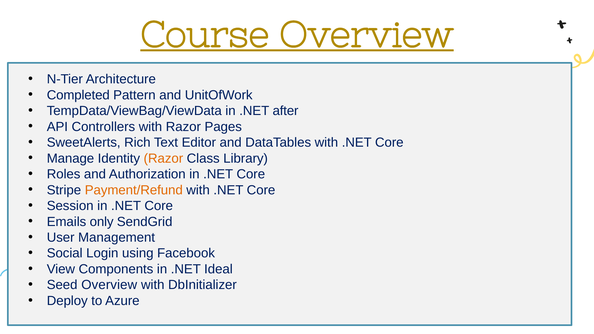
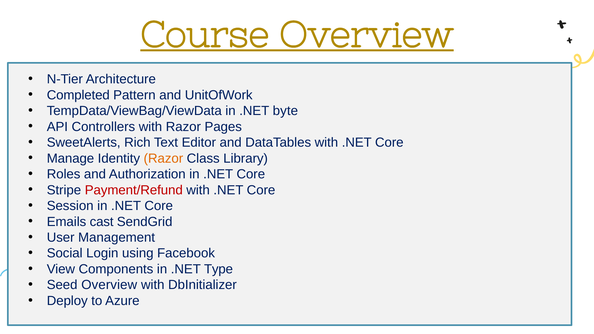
after: after -> byte
Payment/Refund colour: orange -> red
only: only -> cast
Ideal: Ideal -> Type
